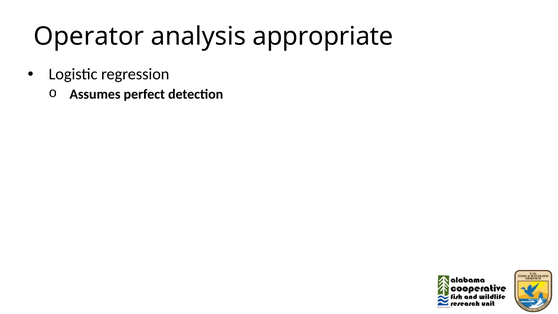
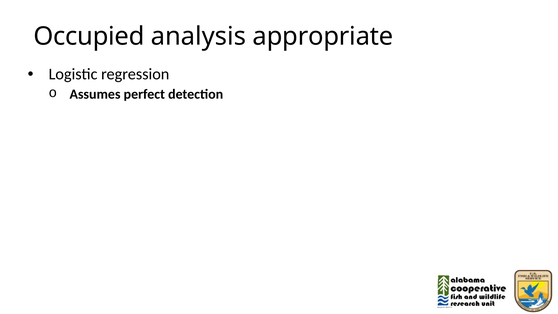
Operator: Operator -> Occupied
